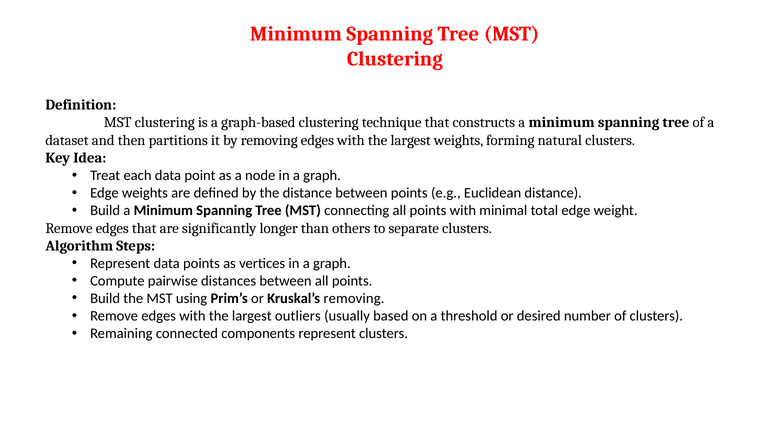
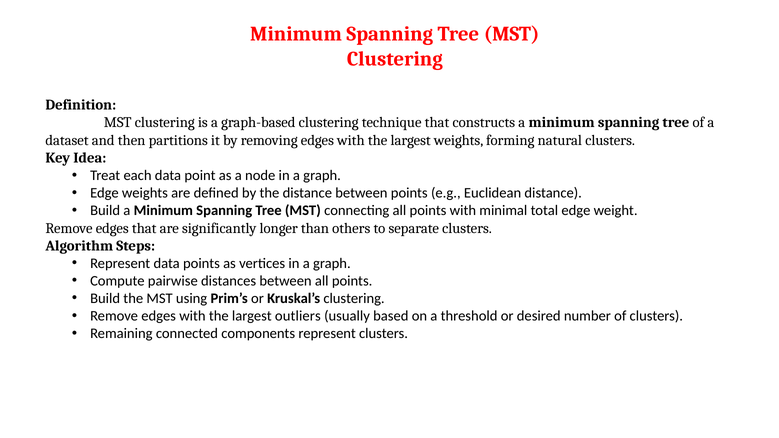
Kruskal’s removing: removing -> clustering
